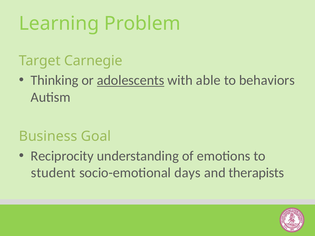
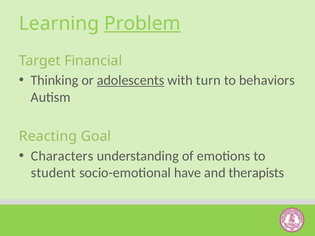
Problem underline: none -> present
Carnegie: Carnegie -> Financial
able: able -> turn
Business: Business -> Reacting
Reciprocity: Reciprocity -> Characters
days: days -> have
